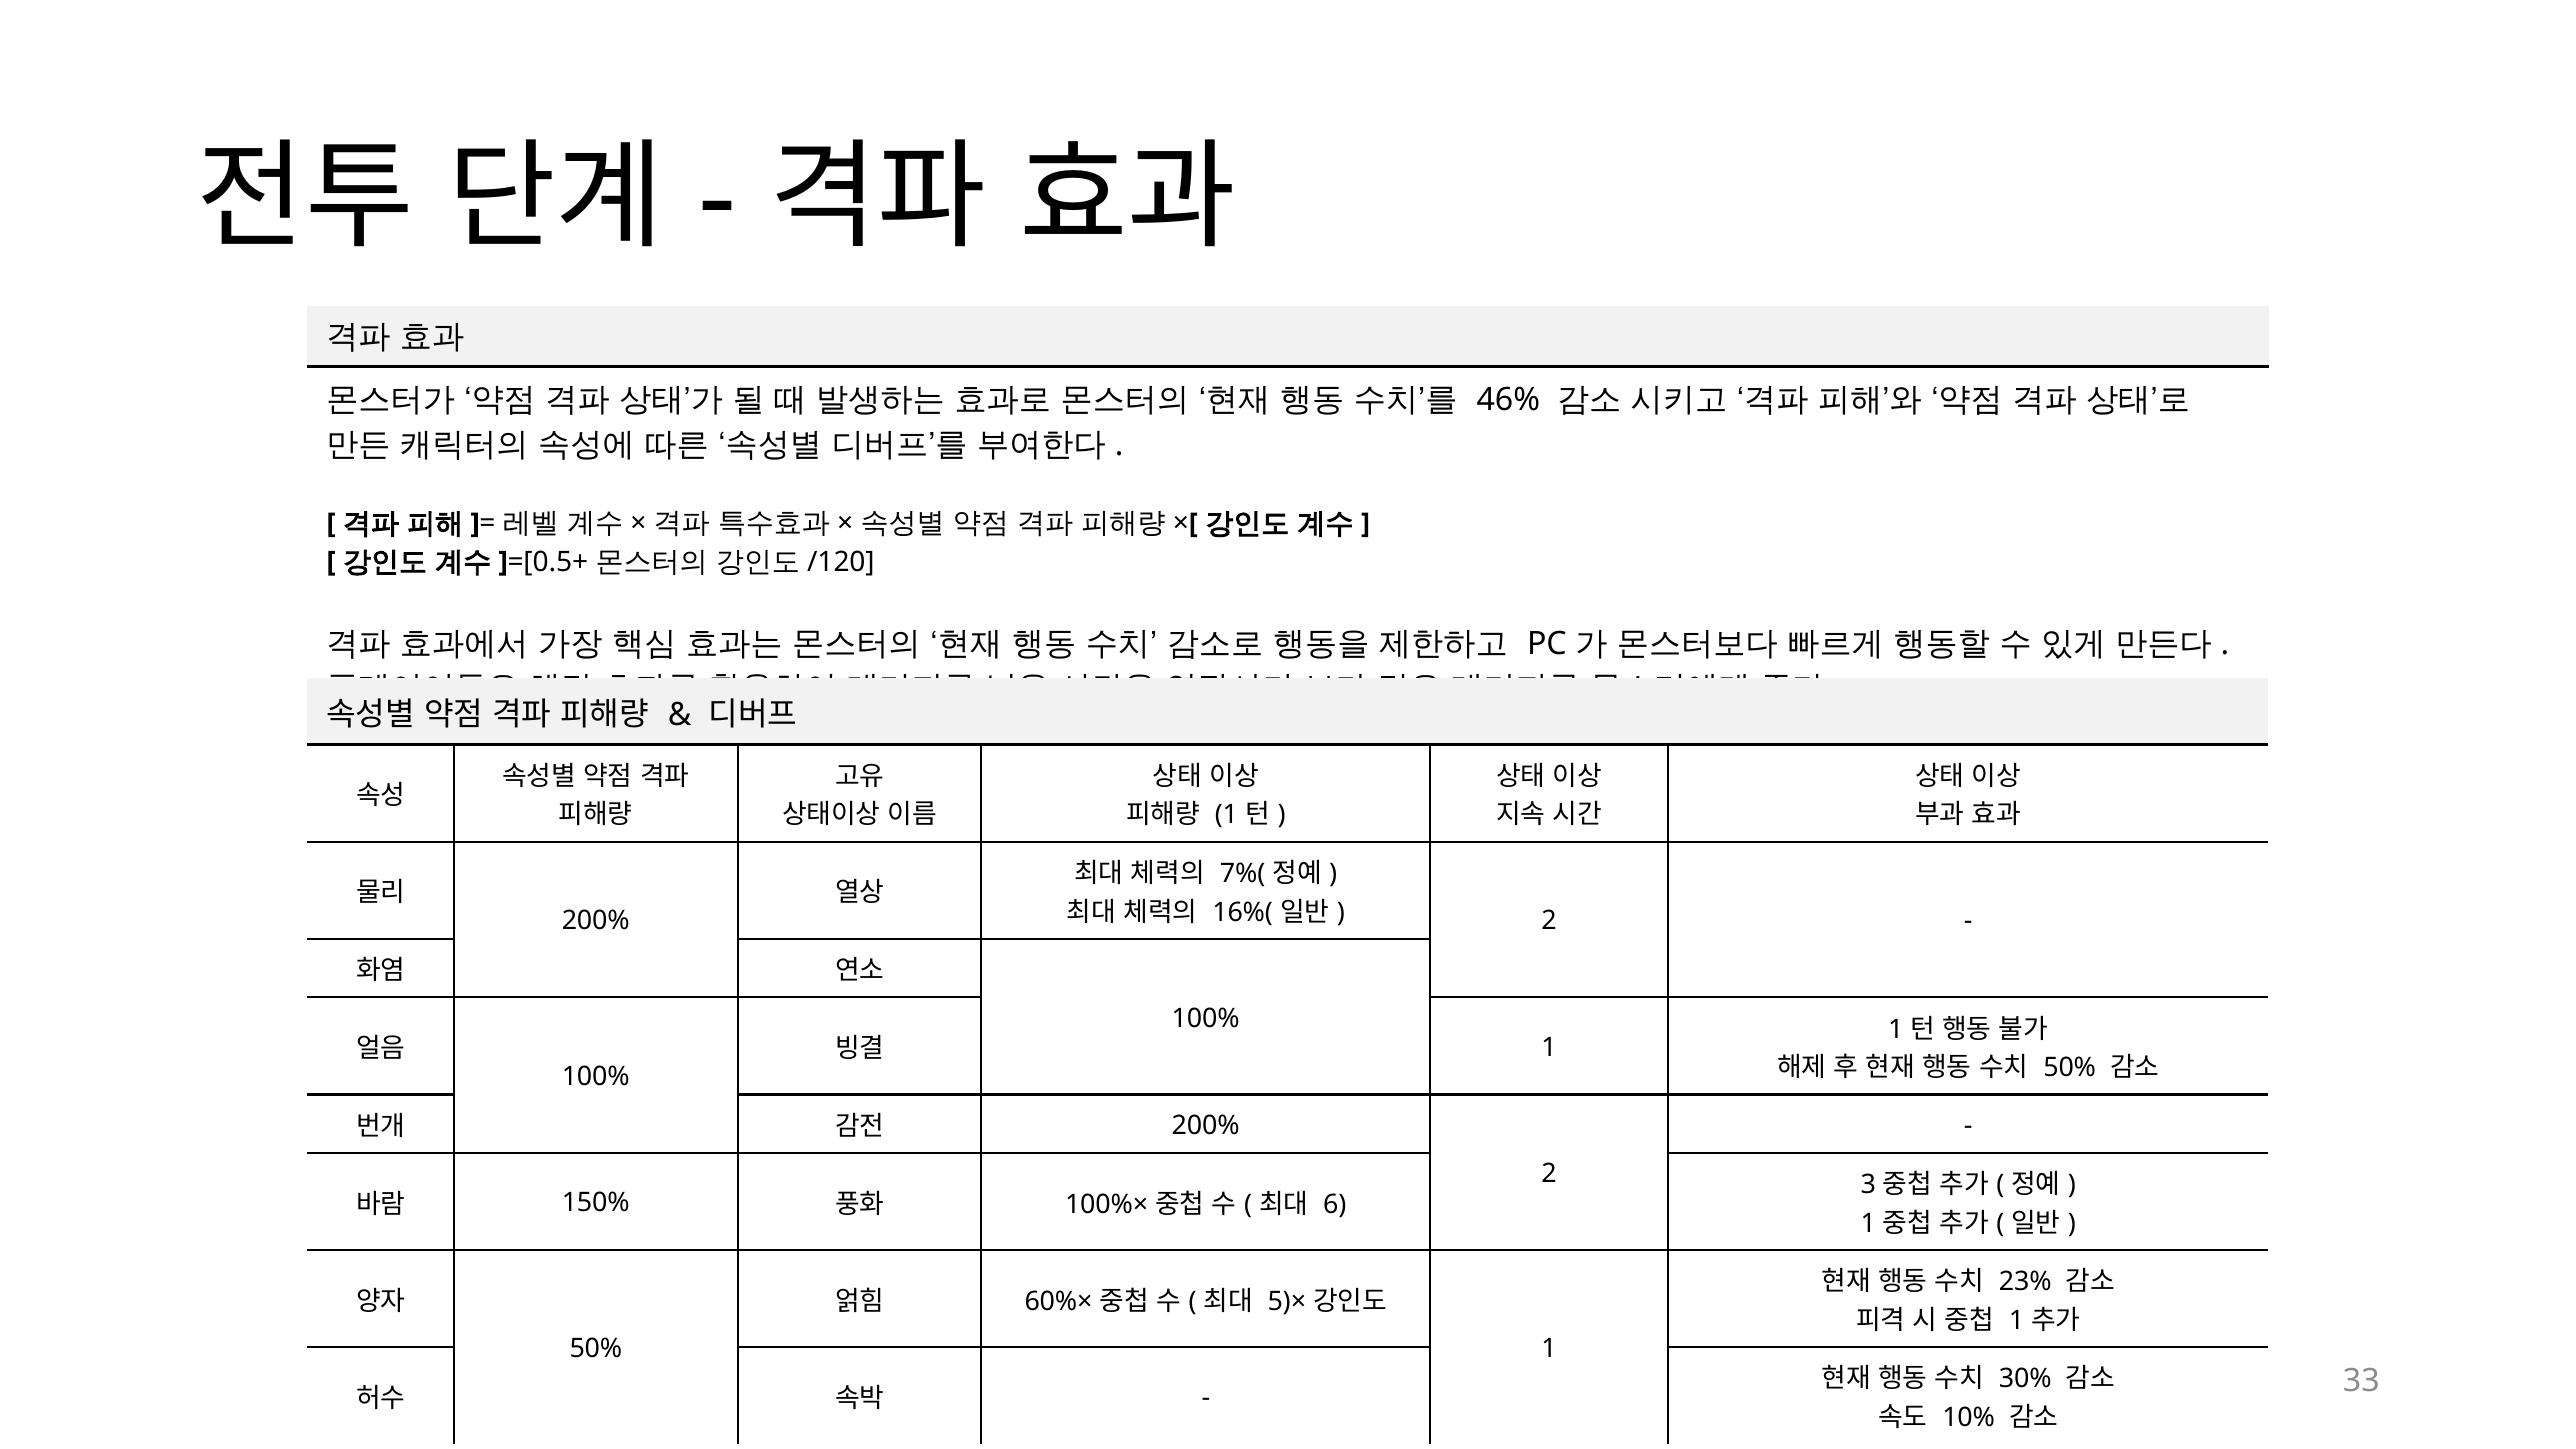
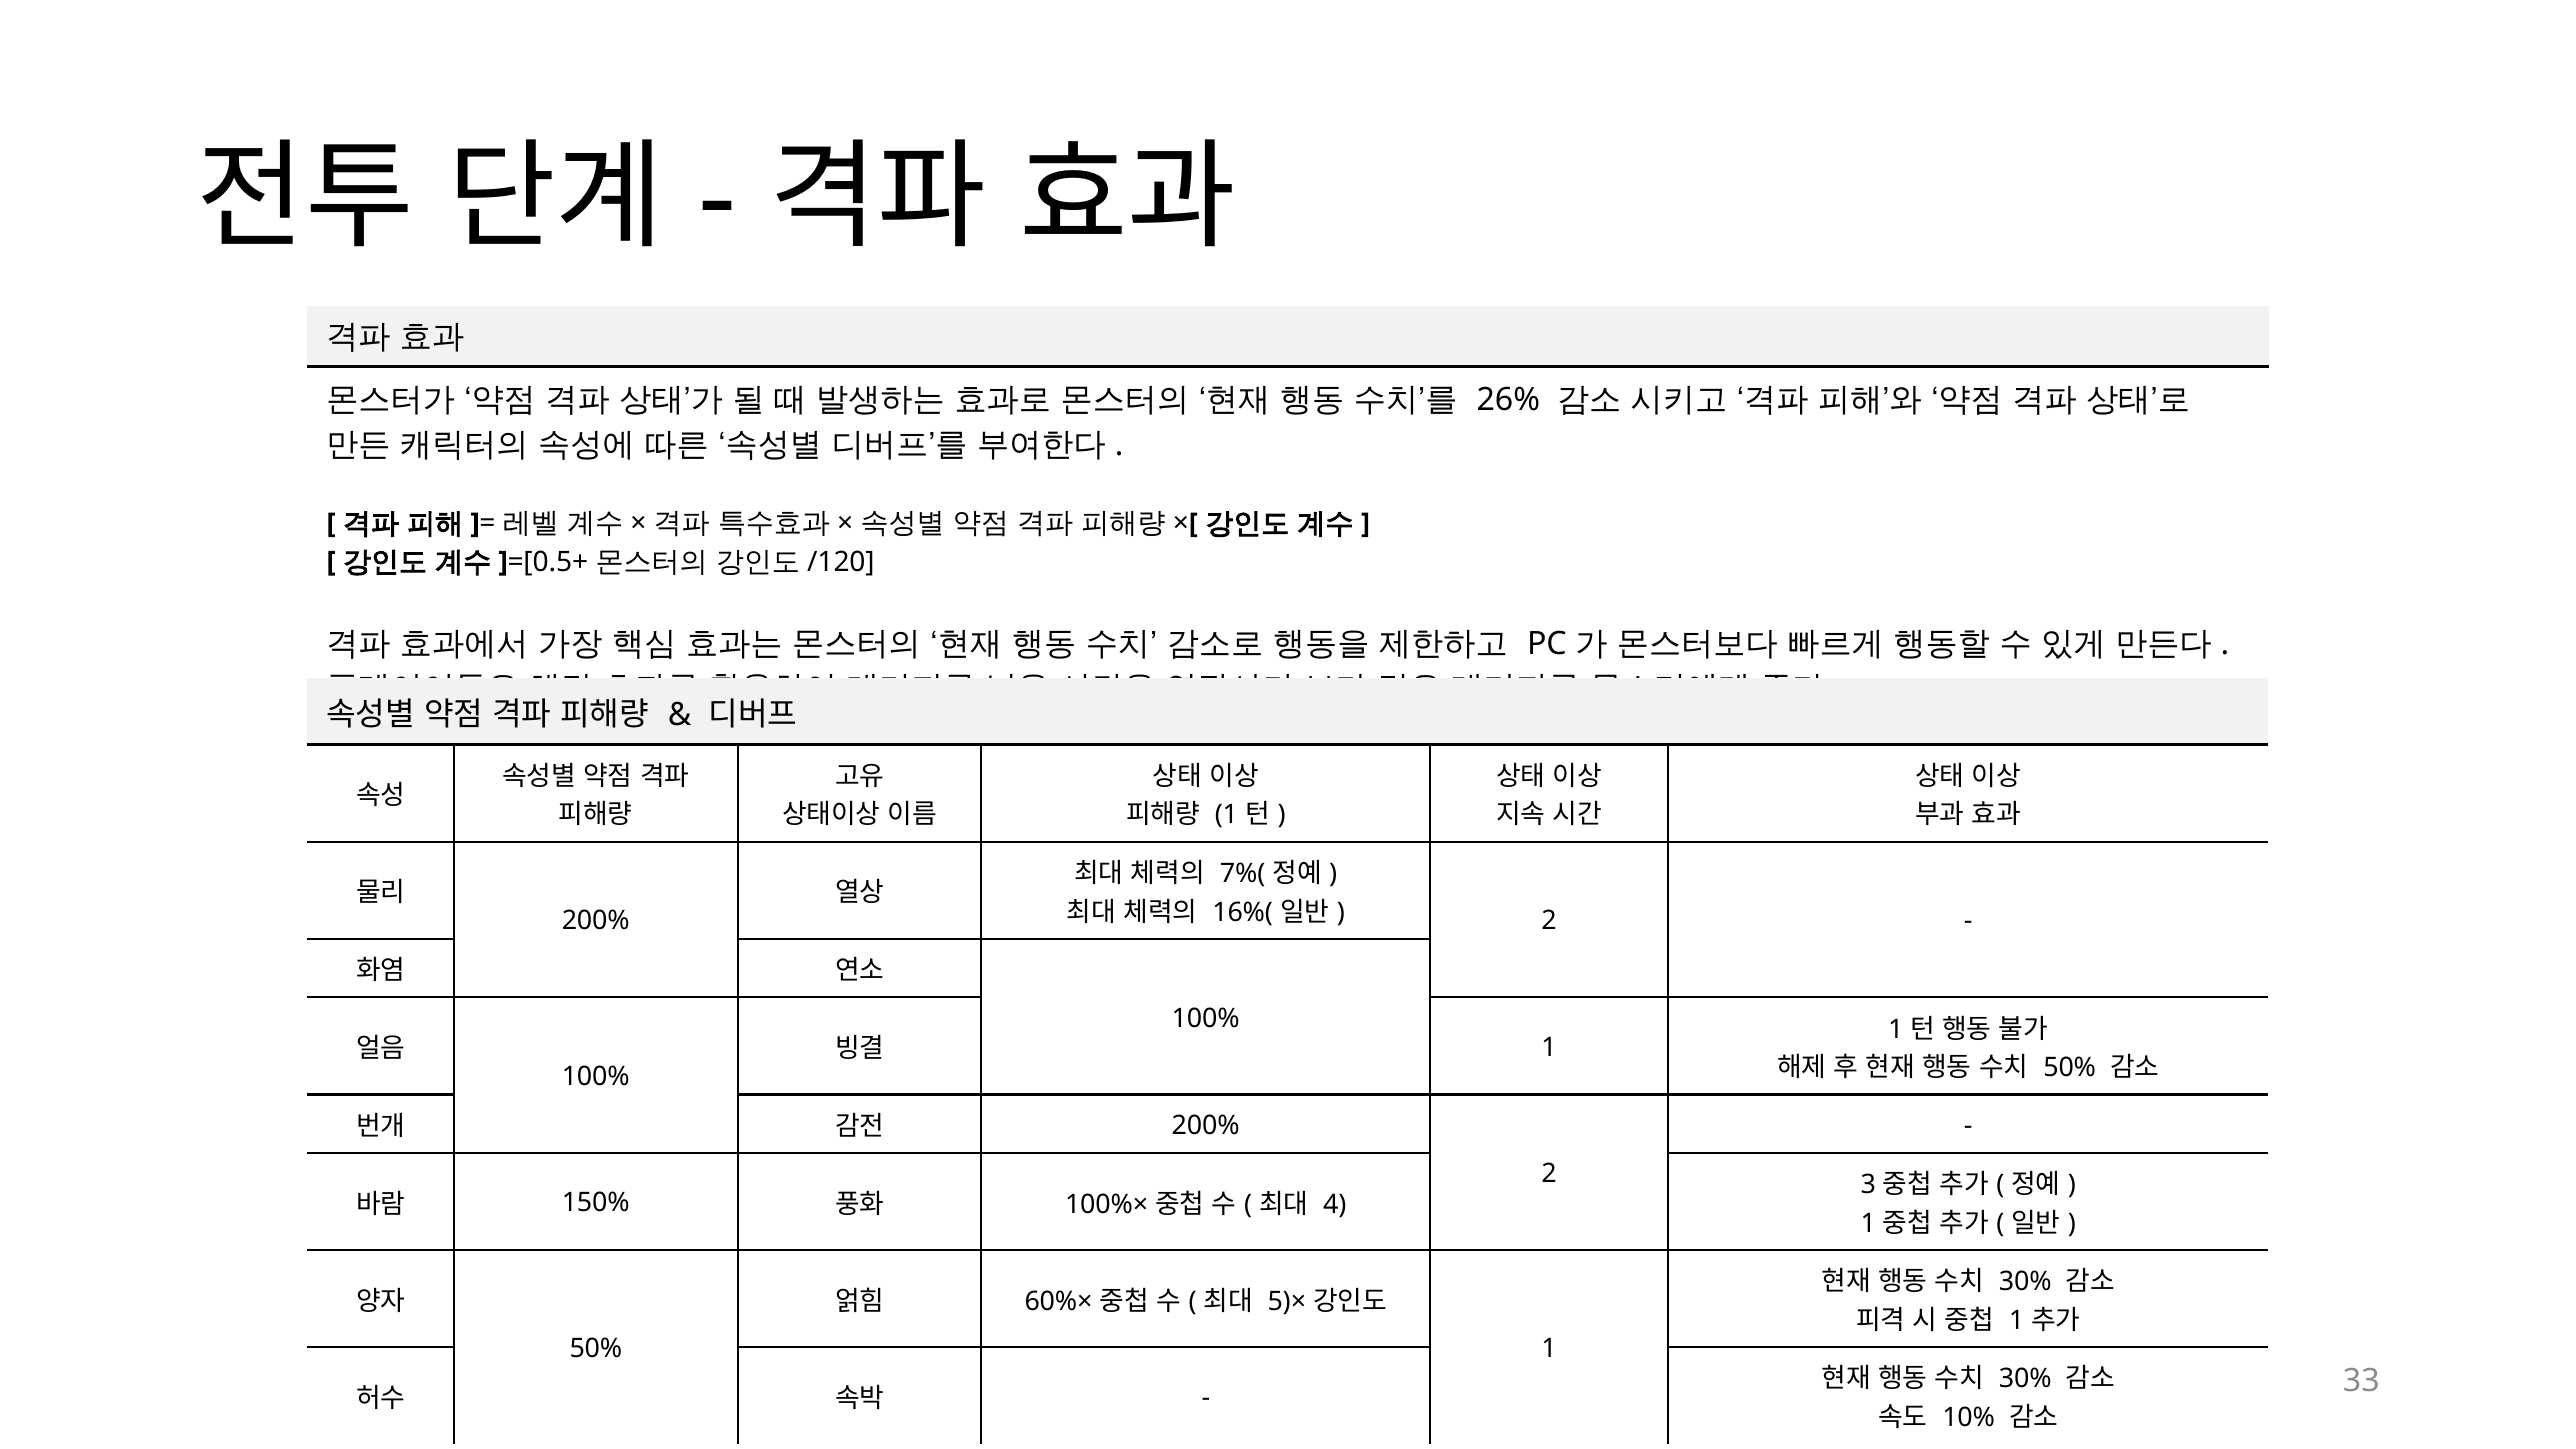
46%: 46% -> 26%
6: 6 -> 4
23% at (2025, 1282): 23% -> 30%
